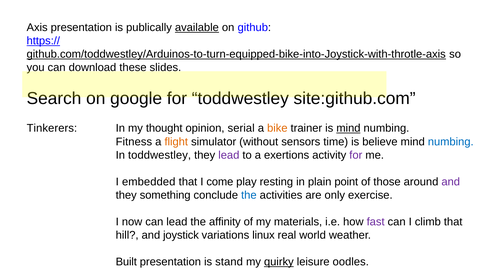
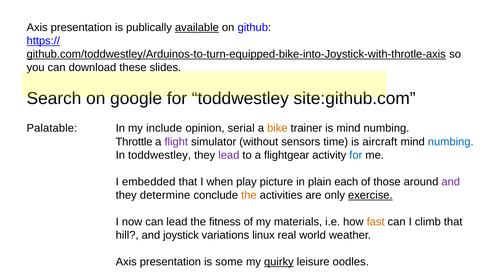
Tinkerers: Tinkerers -> Palatable
thought: thought -> include
mind at (348, 128) underline: present -> none
Fitness: Fitness -> Throttle
flight colour: orange -> purple
believe: believe -> aircraft
exertions: exertions -> flightgear
for at (356, 155) colour: purple -> blue
come: come -> when
resting: resting -> picture
point: point -> each
something: something -> determine
the at (249, 195) colour: blue -> orange
exercise underline: none -> present
affinity: affinity -> fitness
fast colour: purple -> orange
Built at (126, 262): Built -> Axis
stand: stand -> some
